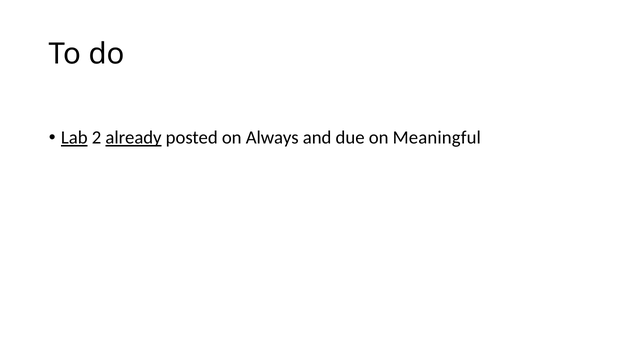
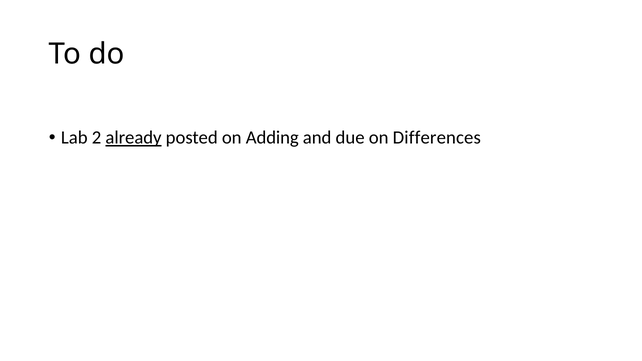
Lab underline: present -> none
Always: Always -> Adding
Meaningful: Meaningful -> Differences
